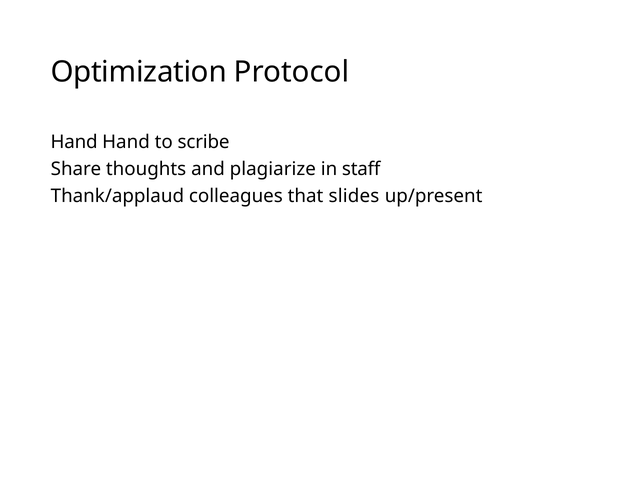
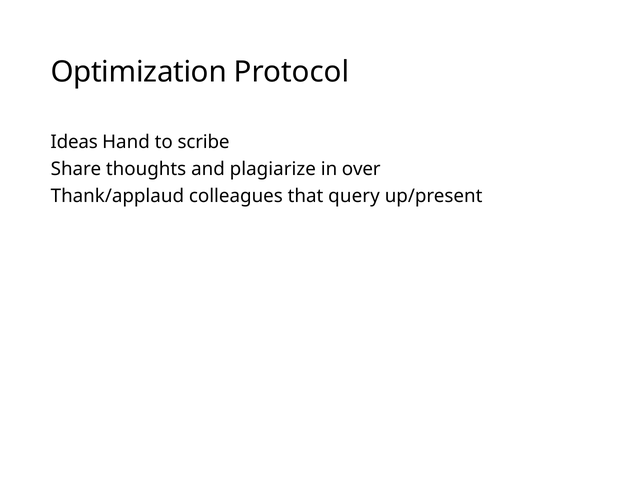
Hand at (74, 142): Hand -> Ideas
staff: staff -> over
slides: slides -> query
